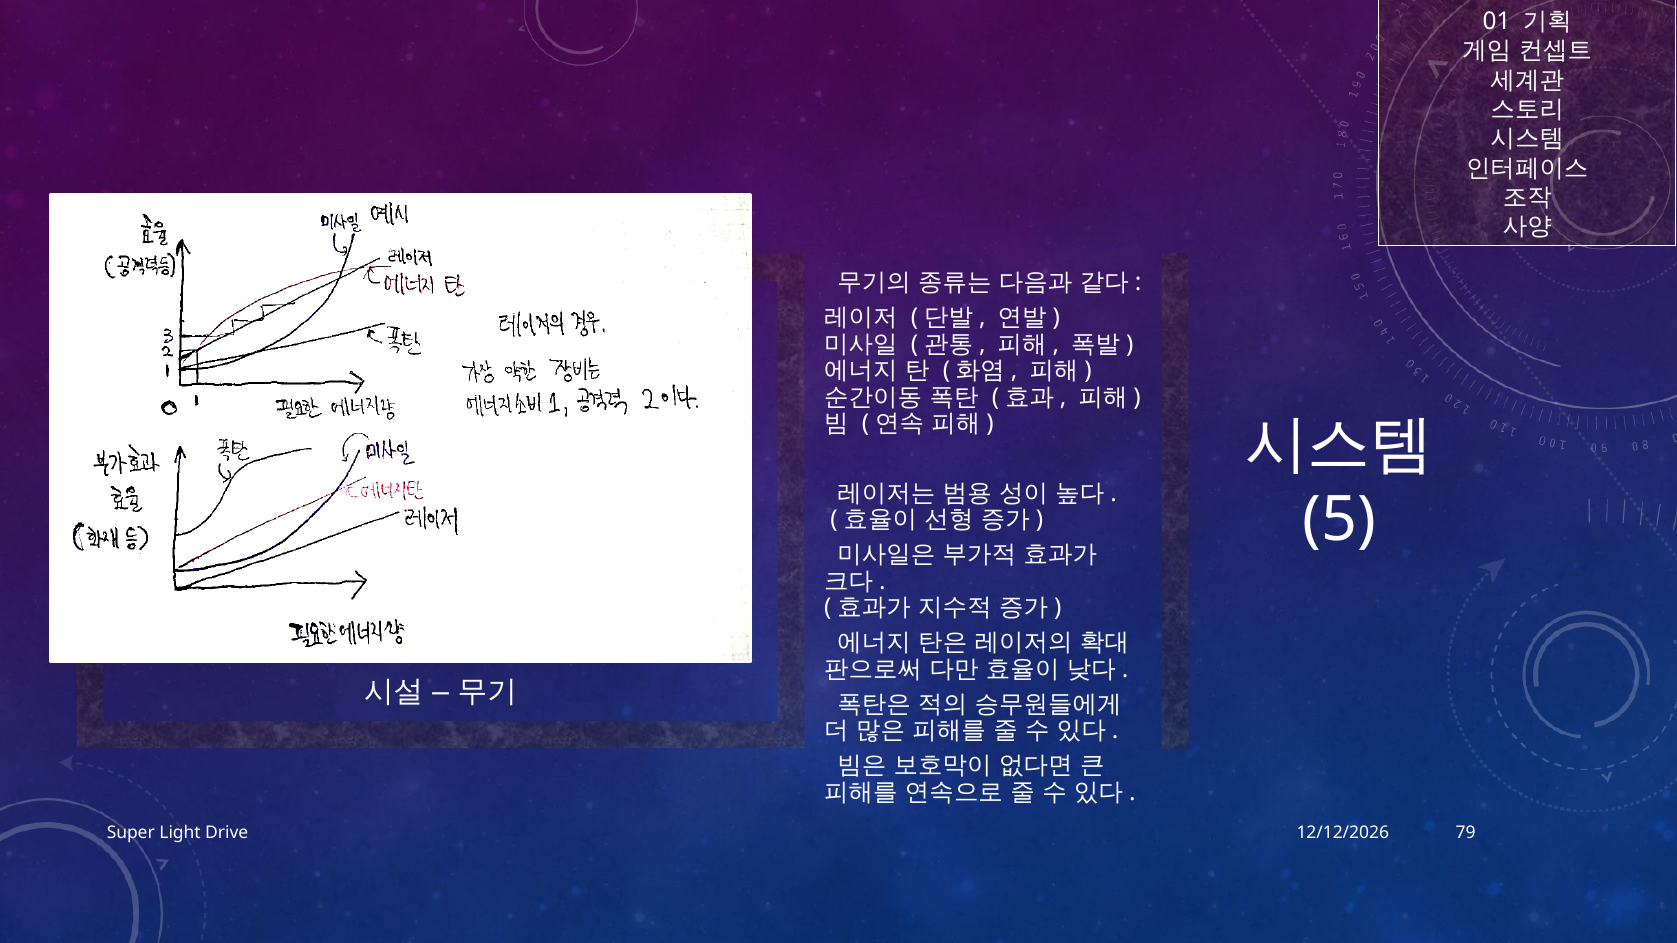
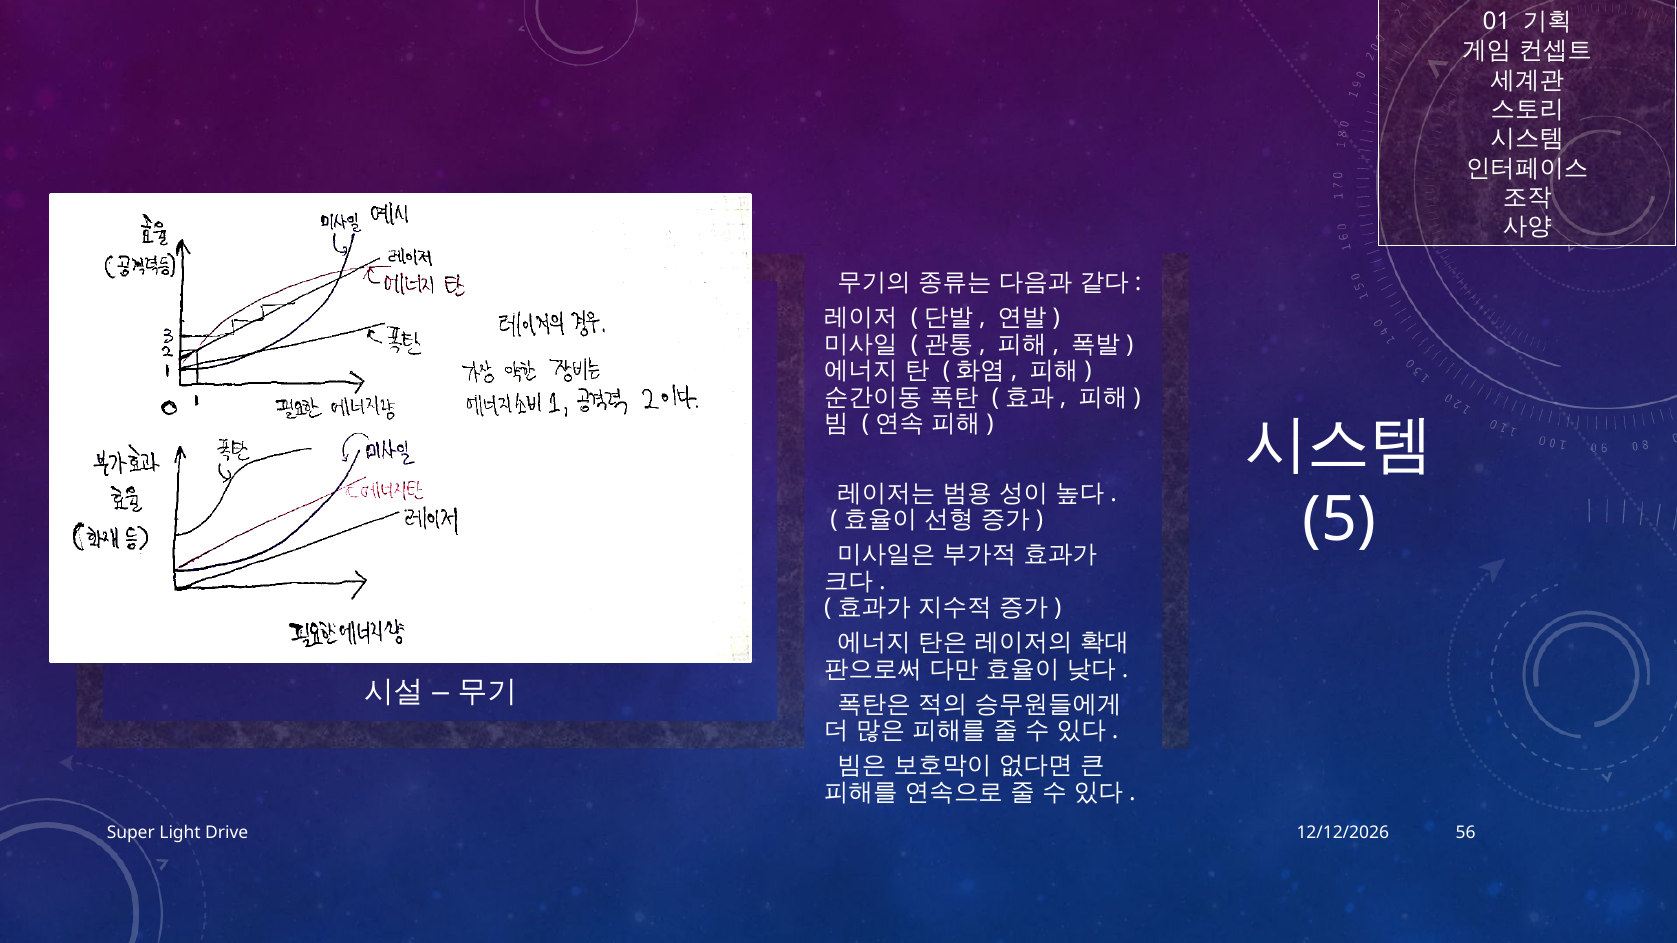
79: 79 -> 56
